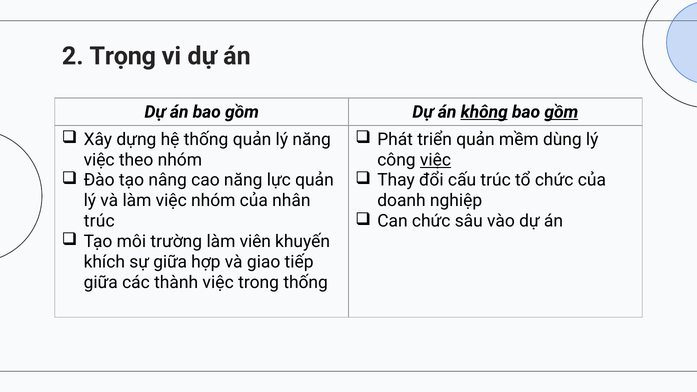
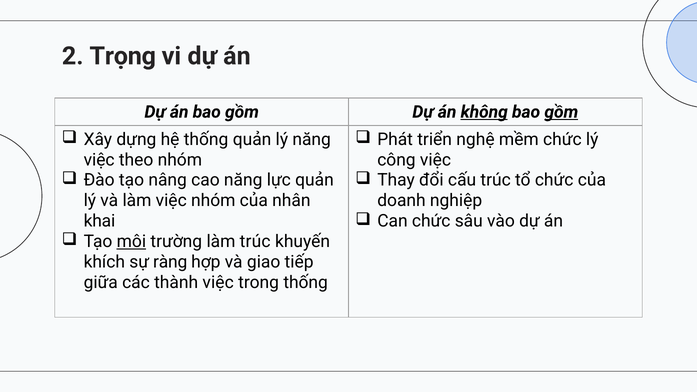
triển quản: quản -> nghệ
mềm dùng: dùng -> chức
việc at (435, 160) underline: present -> none
trúc at (99, 221): trúc -> khai
môi underline: none -> present
làm viên: viên -> trúc
sự giữa: giữa -> ràng
